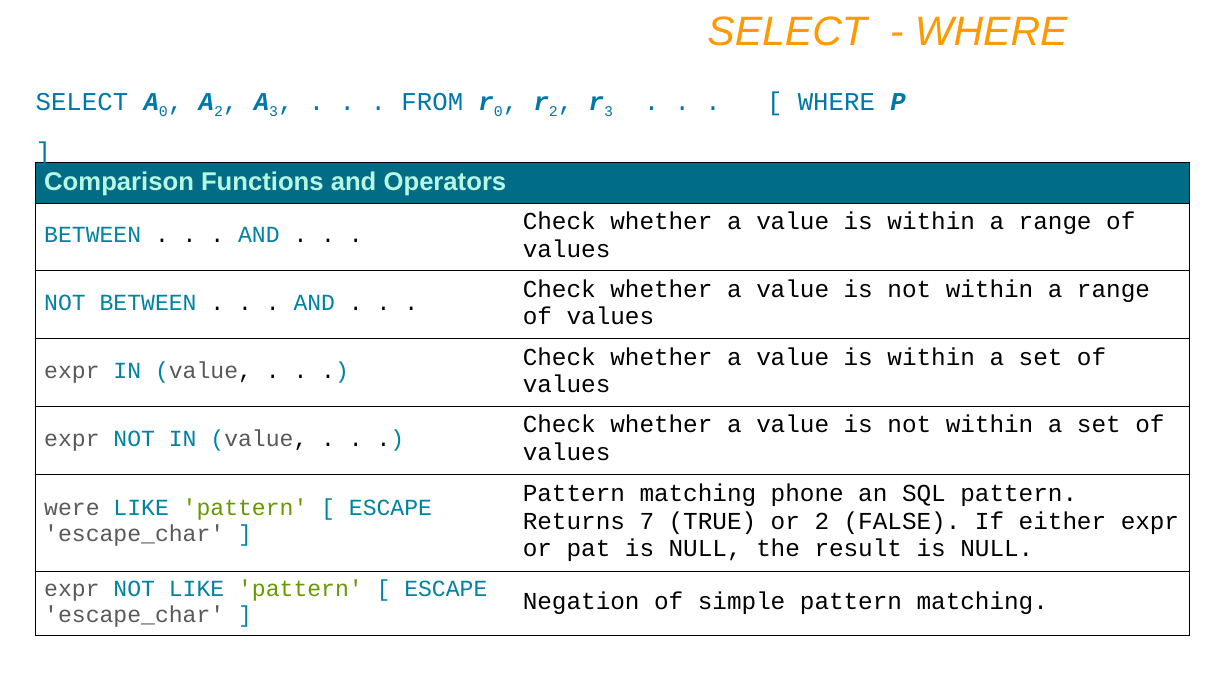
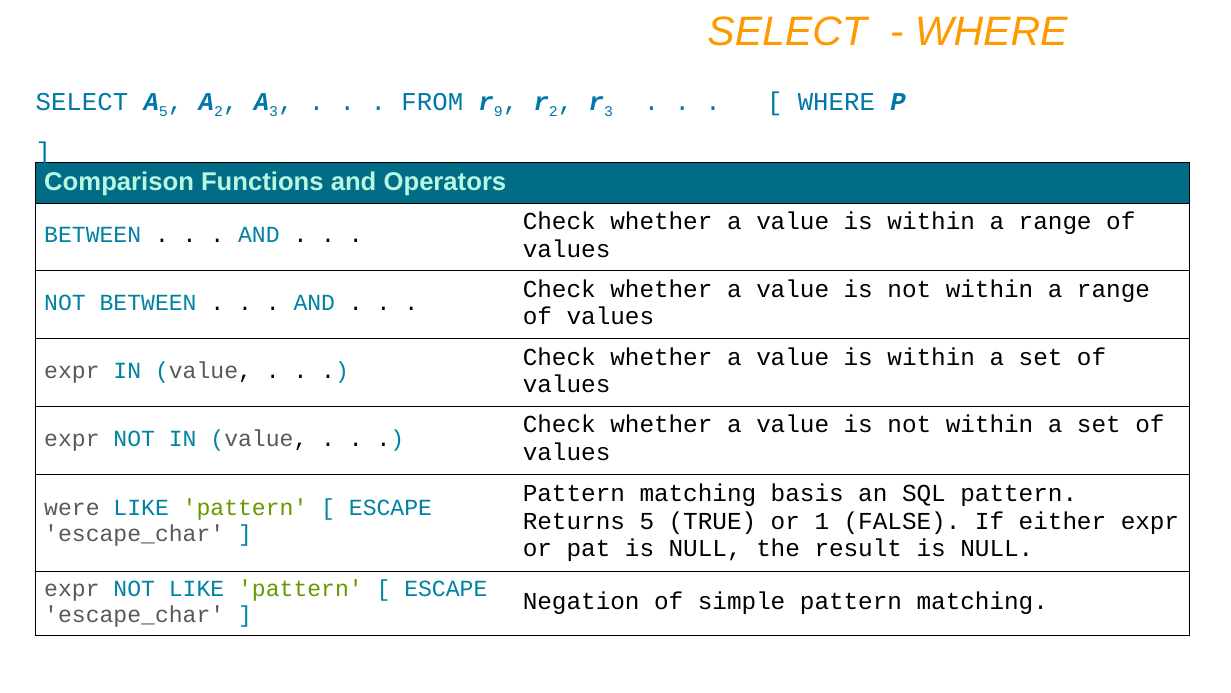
A 0: 0 -> 5
0 at (498, 112): 0 -> 9
phone: phone -> basis
Returns 7: 7 -> 5
or 2: 2 -> 1
